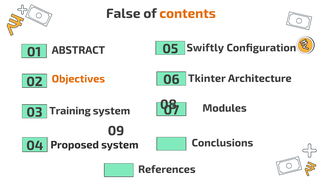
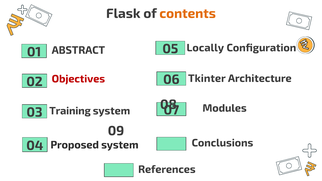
False: False -> Flask
Swiftly: Swiftly -> Locally
Objectives colour: orange -> red
